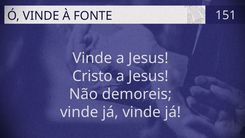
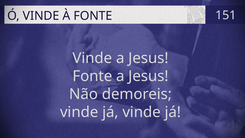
Cristo at (92, 76): Cristo -> Fonte
